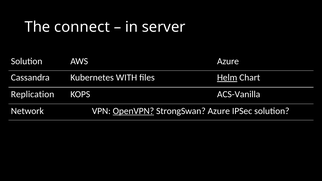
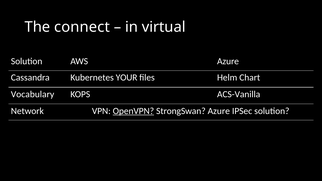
server: server -> virtual
WITH: WITH -> YOUR
Helm underline: present -> none
Replication: Replication -> Vocabulary
